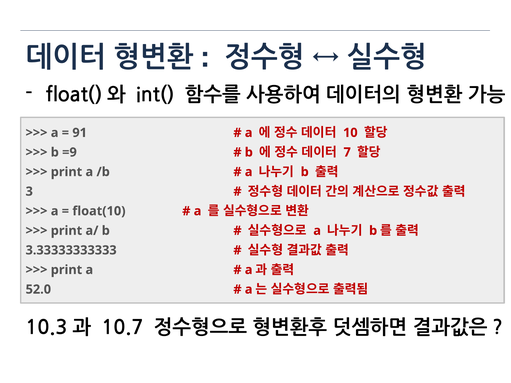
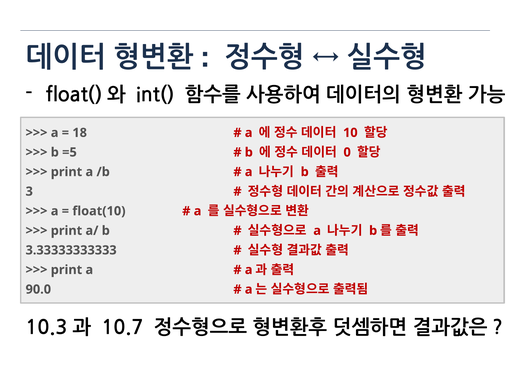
91: 91 -> 18
=9: =9 -> =5
7: 7 -> 0
52.0: 52.0 -> 90.0
